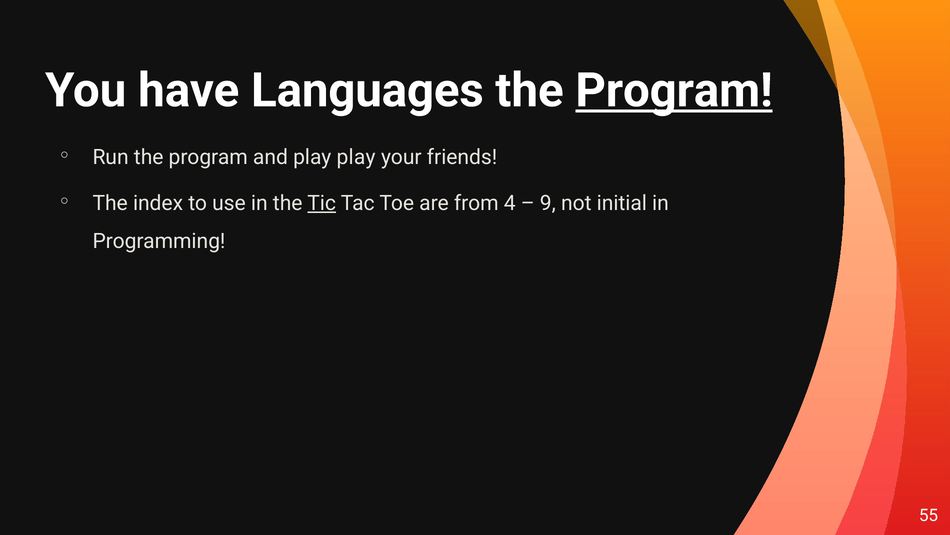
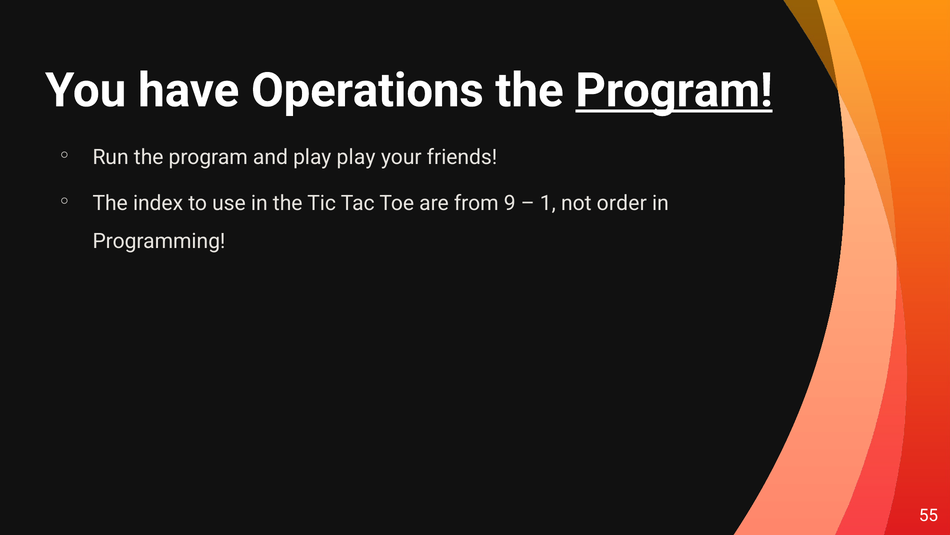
Languages: Languages -> Operations
Tic underline: present -> none
4: 4 -> 9
9: 9 -> 1
initial: initial -> order
